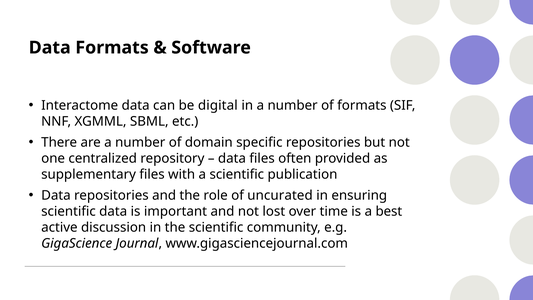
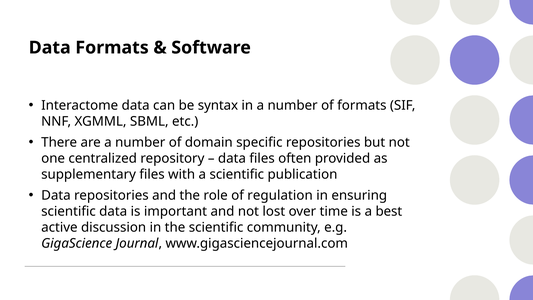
digital: digital -> syntax
uncurated: uncurated -> regulation
